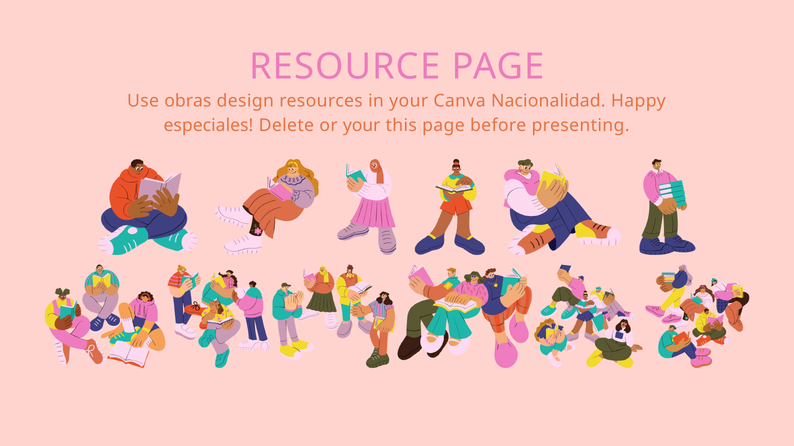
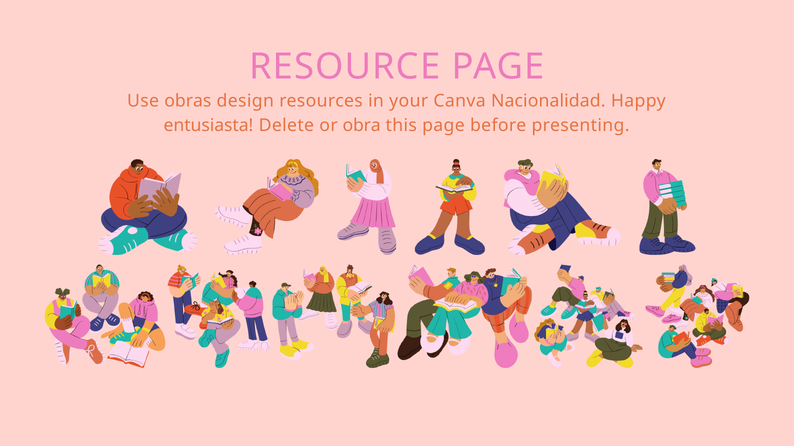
especiales: especiales -> entusiasta
or your: your -> obra
